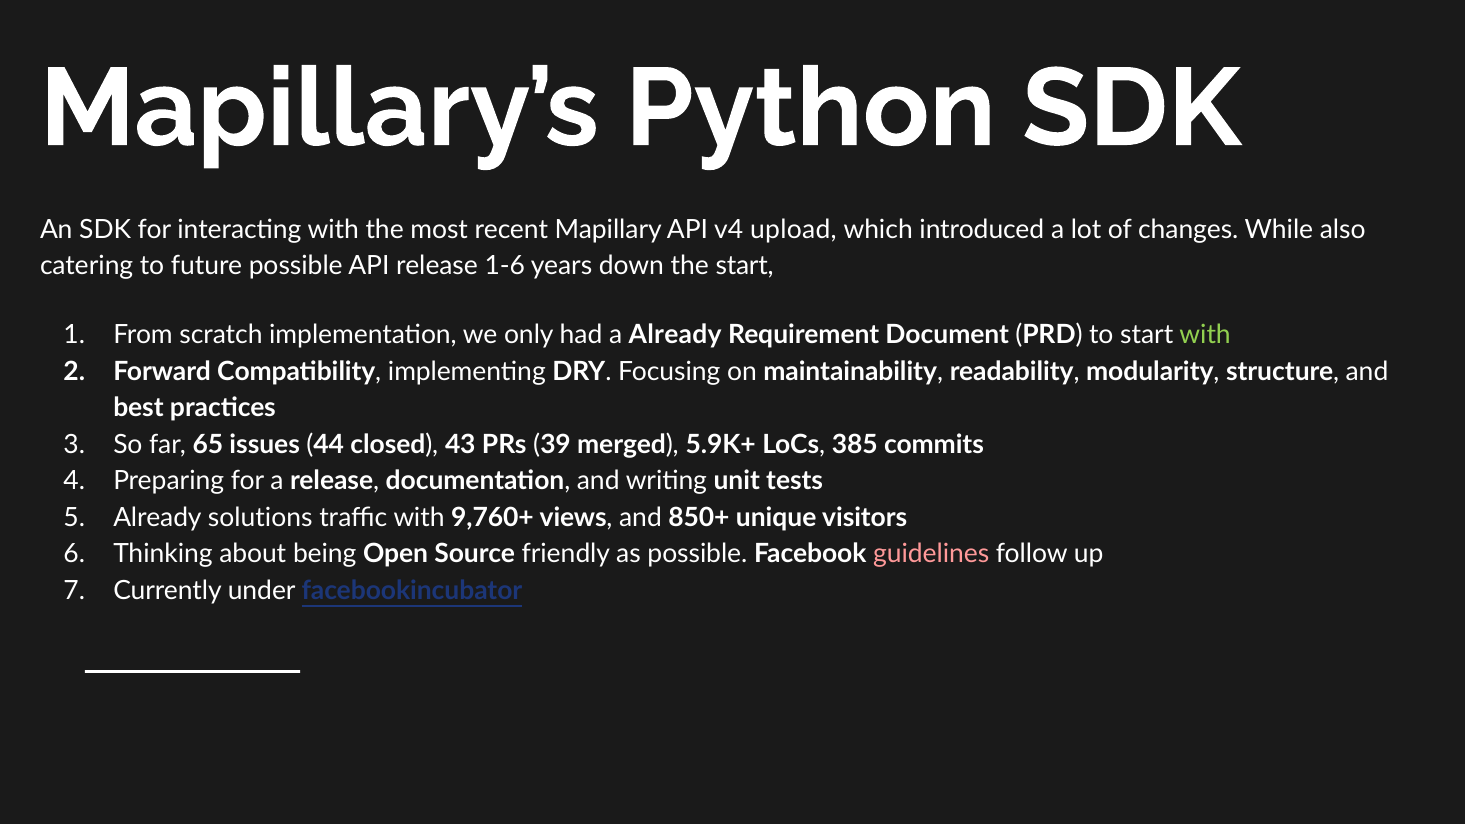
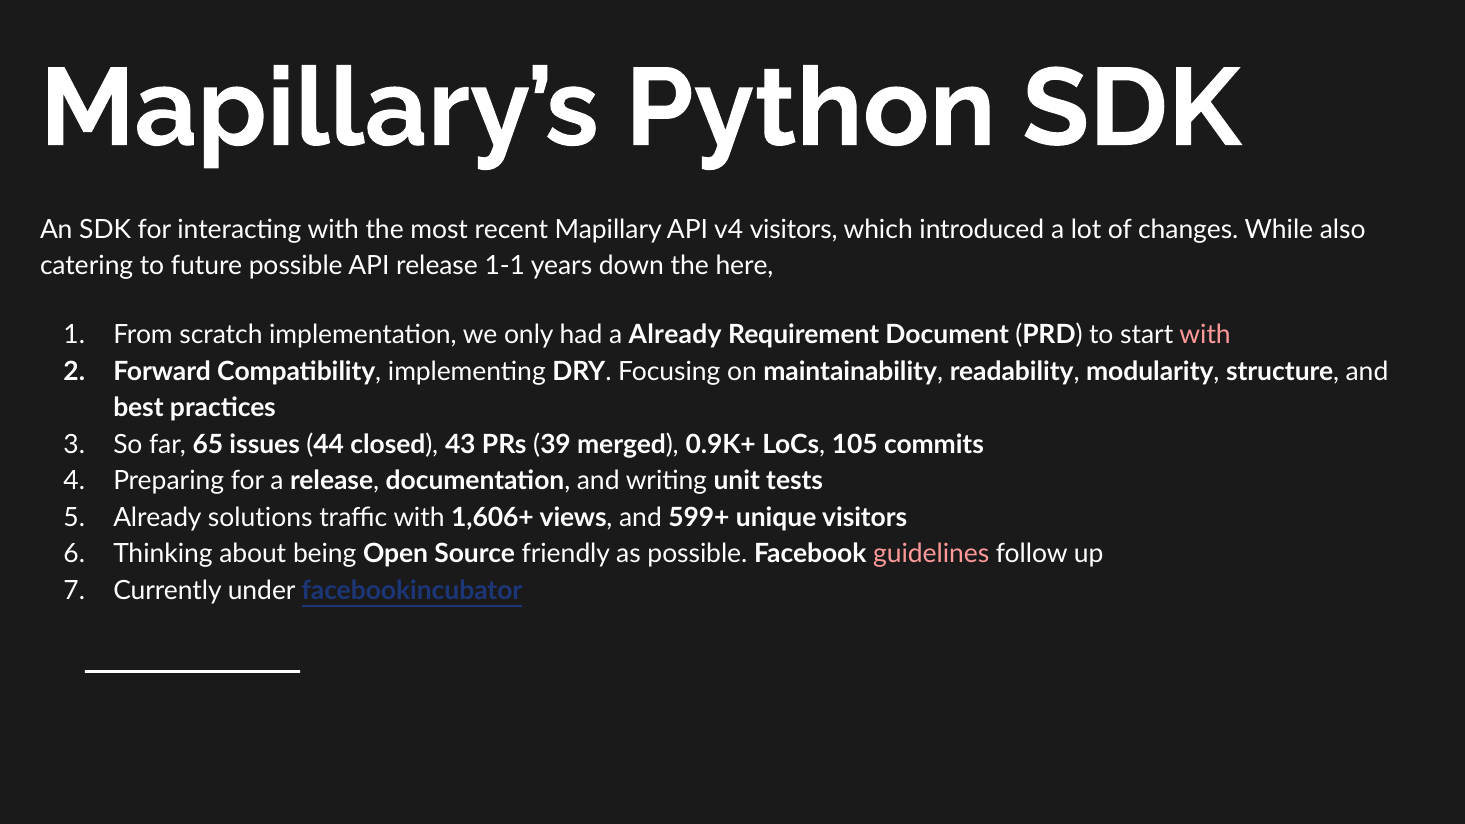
v4 upload: upload -> visitors
1-6: 1-6 -> 1-1
the start: start -> here
with at (1205, 335) colour: light green -> pink
5.9K+: 5.9K+ -> 0.9K+
385: 385 -> 105
9,760+: 9,760+ -> 1,606+
850+: 850+ -> 599+
